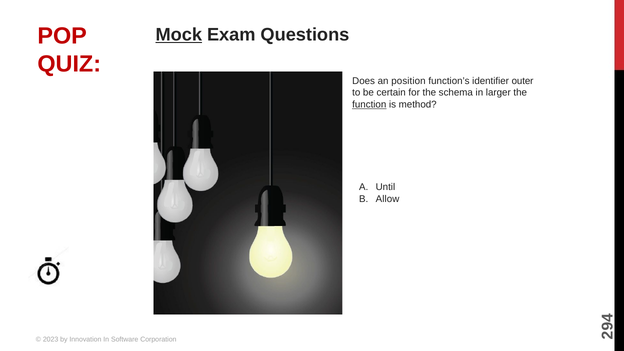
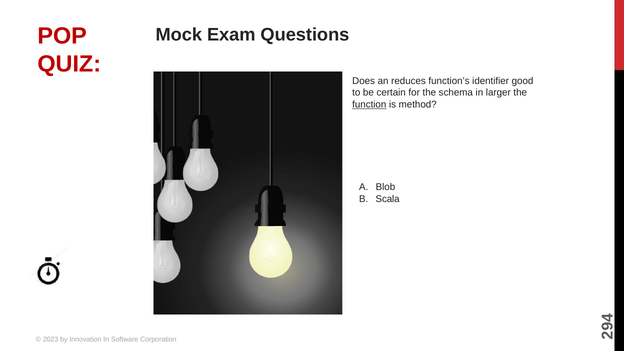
Mock underline: present -> none
position: position -> reduces
outer: outer -> good
Until: Until -> Blob
Allow: Allow -> Scala
